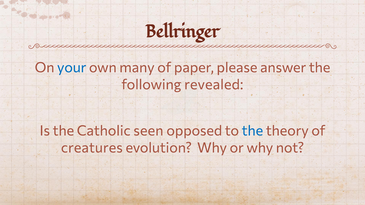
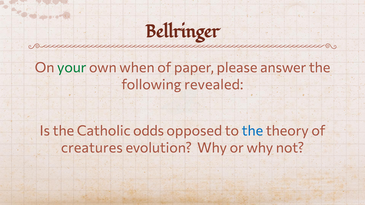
your colour: blue -> green
many: many -> when
seen: seen -> odds
